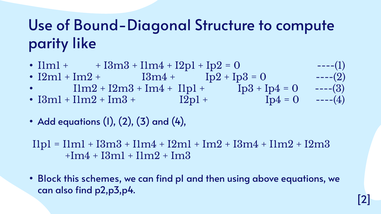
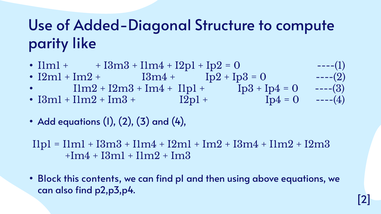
Bound-Diagonal: Bound-Diagonal -> Added-Diagonal
schemes: schemes -> contents
